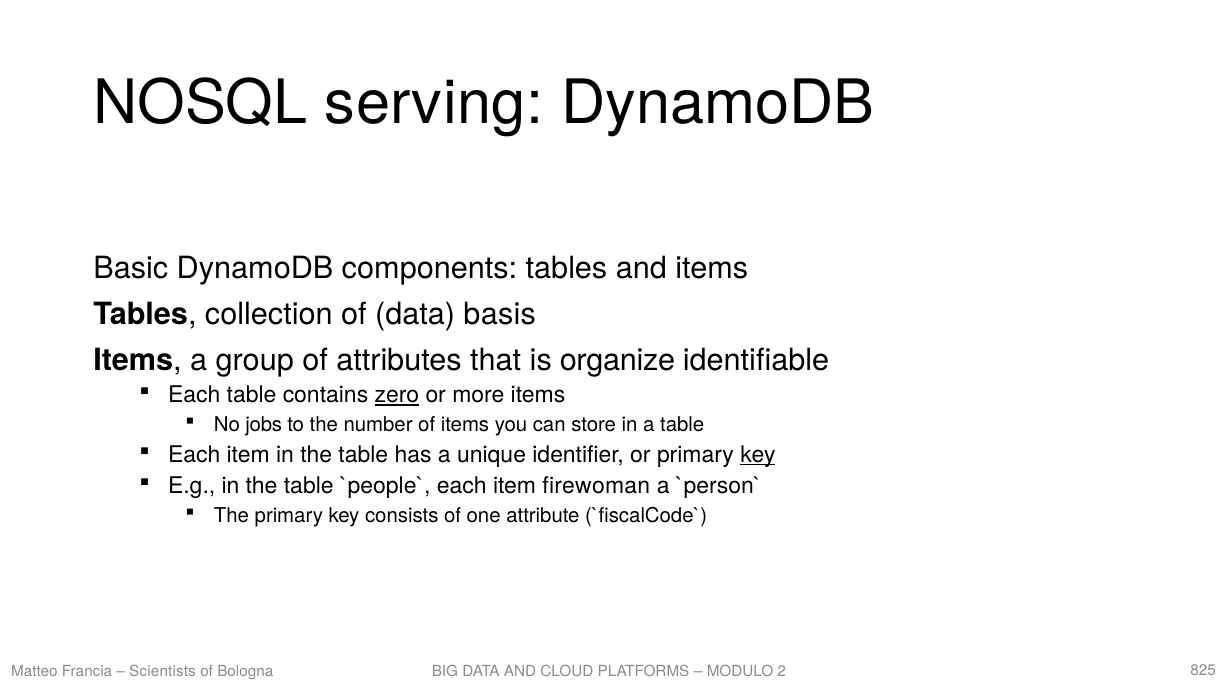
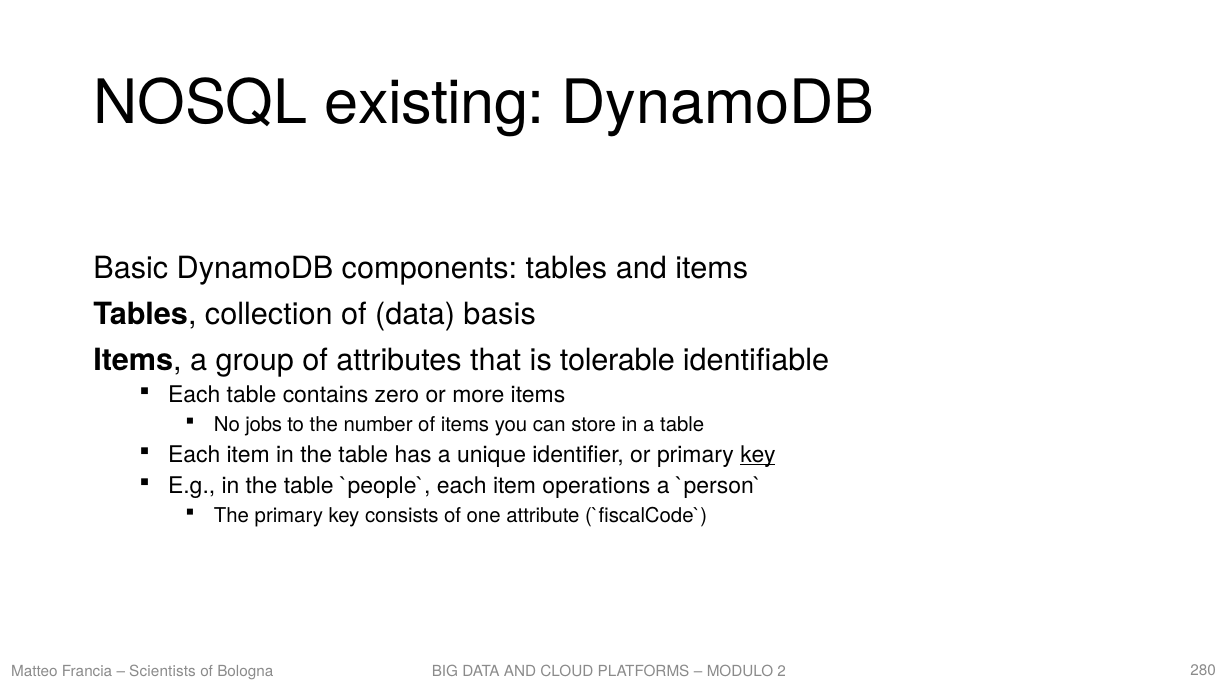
serving: serving -> existing
organize: organize -> tolerable
zero underline: present -> none
firewoman: firewoman -> operations
825: 825 -> 280
